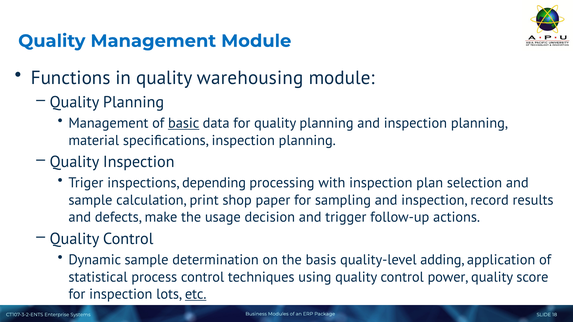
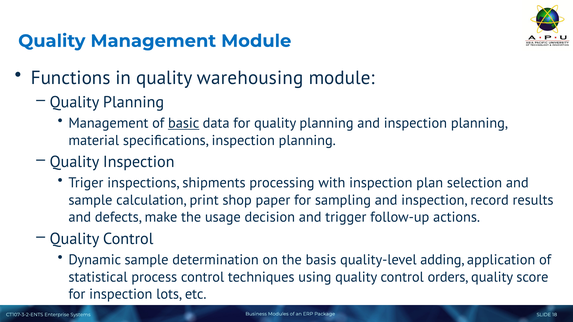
depending: depending -> shipments
power: power -> orders
etc underline: present -> none
